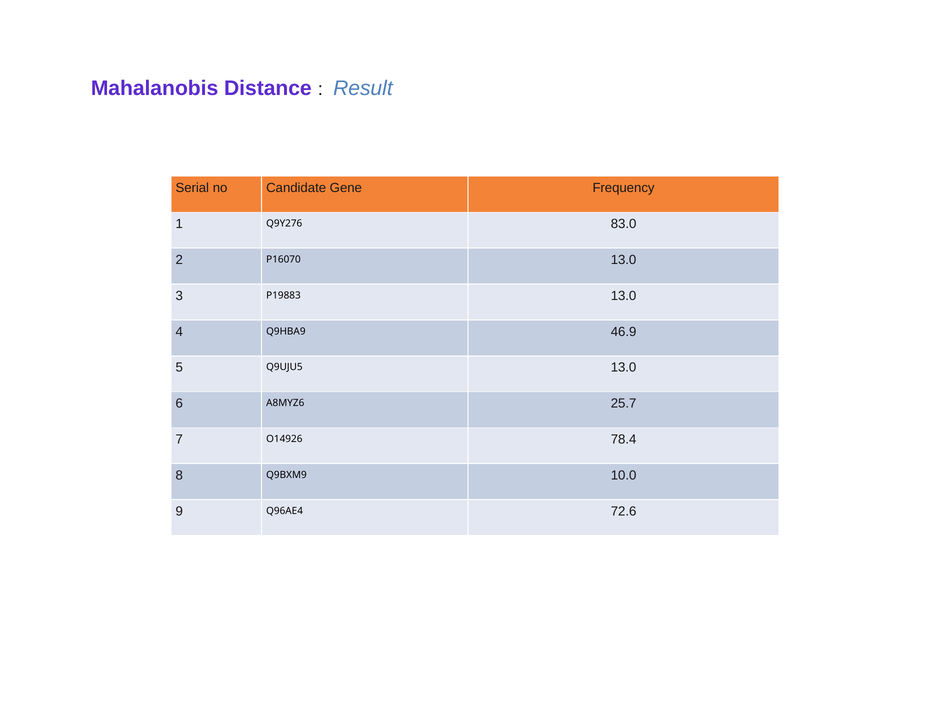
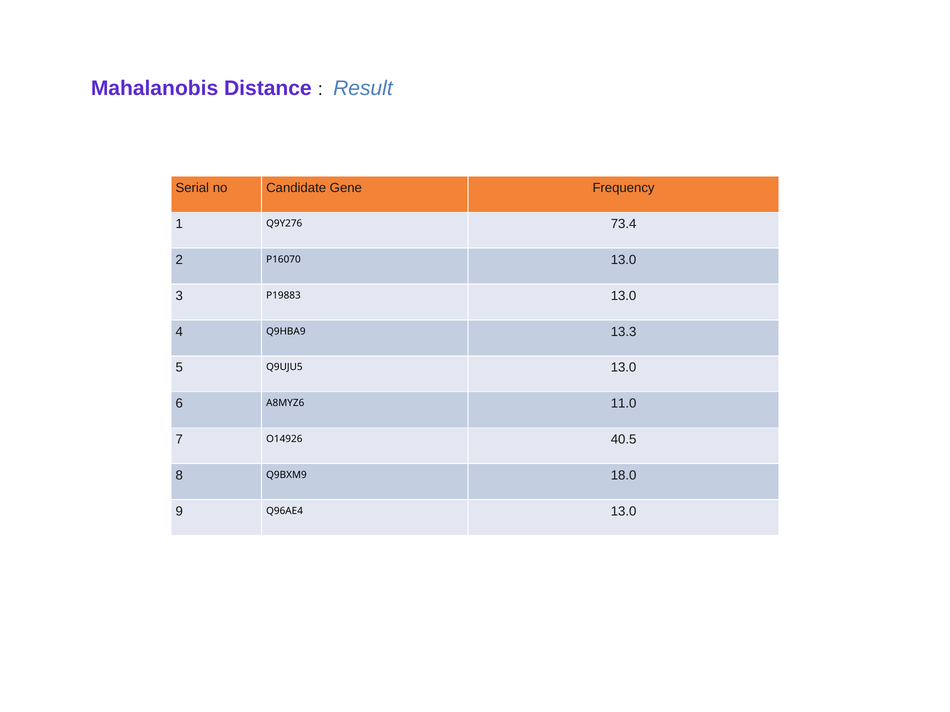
83.0: 83.0 -> 73.4
46.9: 46.9 -> 13.3
25.7: 25.7 -> 11.0
78.4: 78.4 -> 40.5
10.0: 10.0 -> 18.0
Q96AE4 72.6: 72.6 -> 13.0
